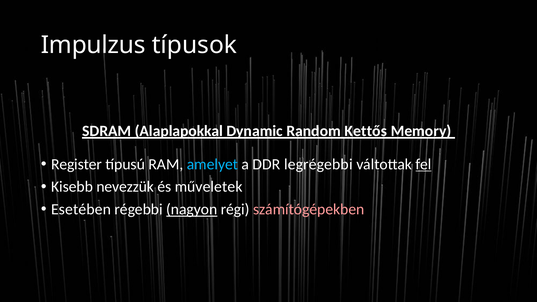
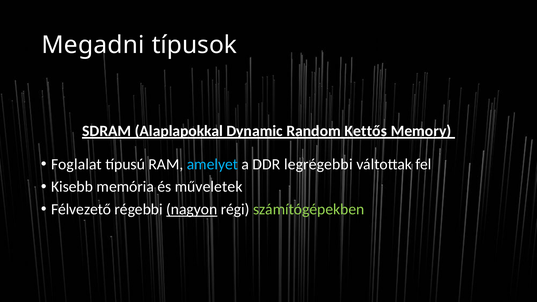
Impulzus: Impulzus -> Megadni
Register: Register -> Foglalat
fel underline: present -> none
nevezzük: nevezzük -> memória
Esetében: Esetében -> Félvezető
számítógépekben colour: pink -> light green
